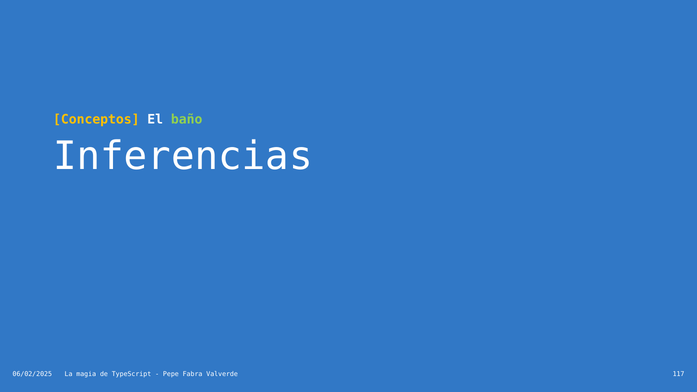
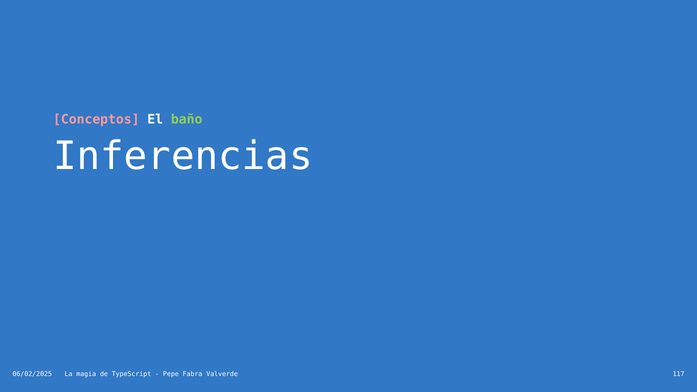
Conceptos colour: yellow -> pink
